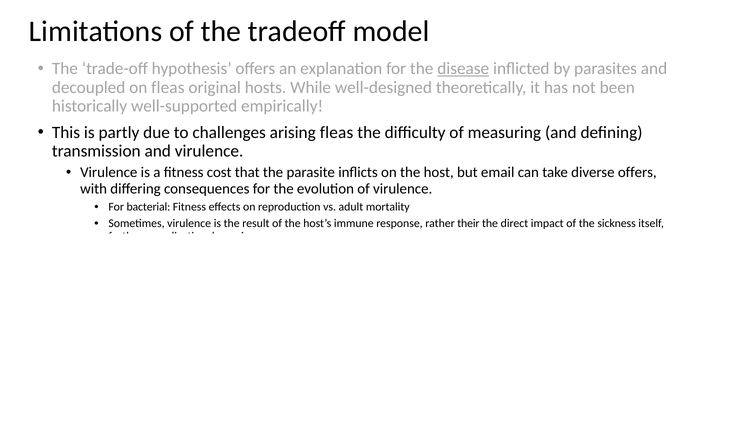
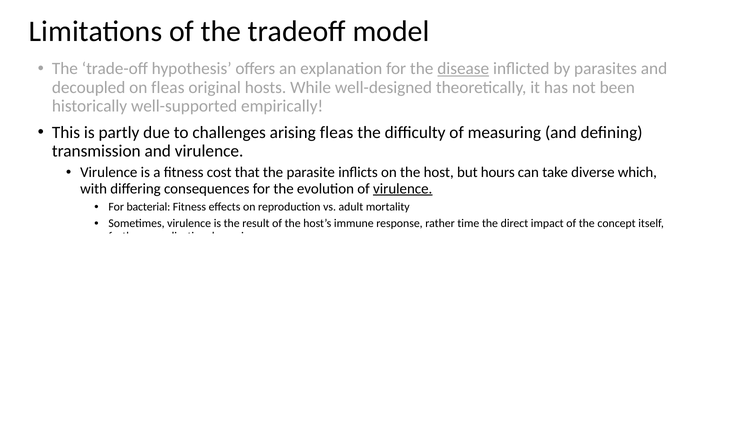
email: email -> hours
diverse offers: offers -> which
virulence at (403, 189) underline: none -> present
their: their -> time
sickness: sickness -> concept
